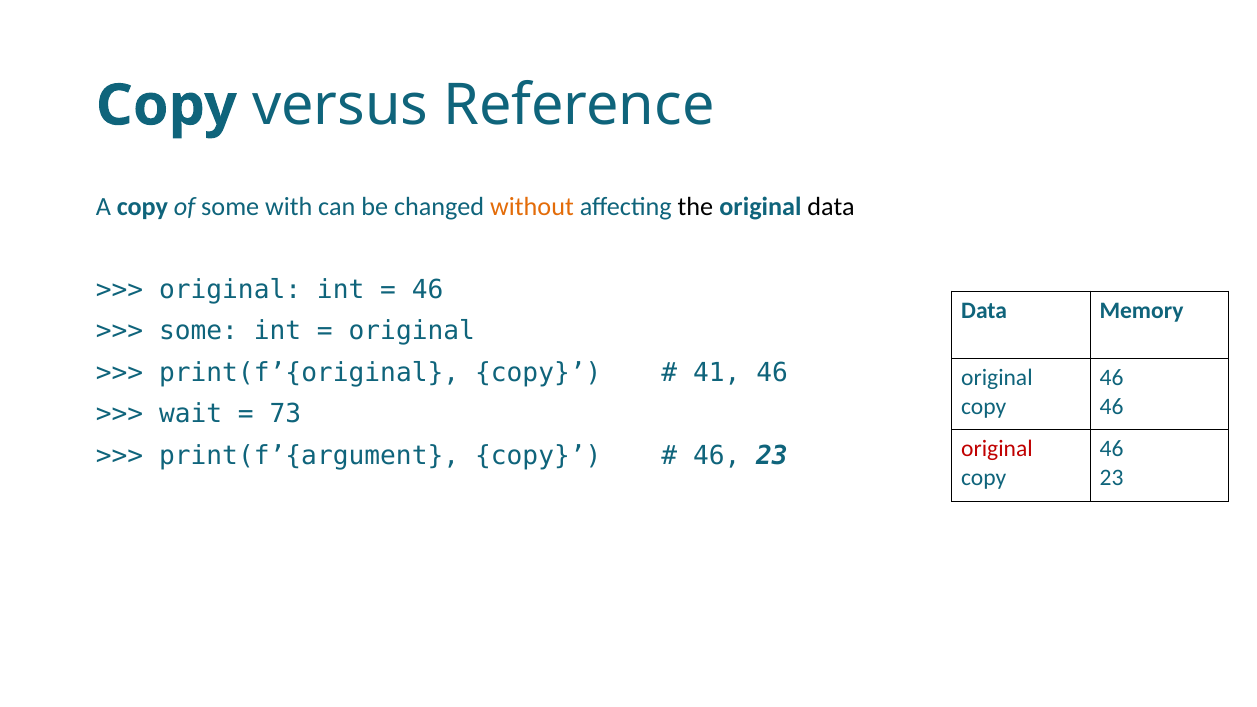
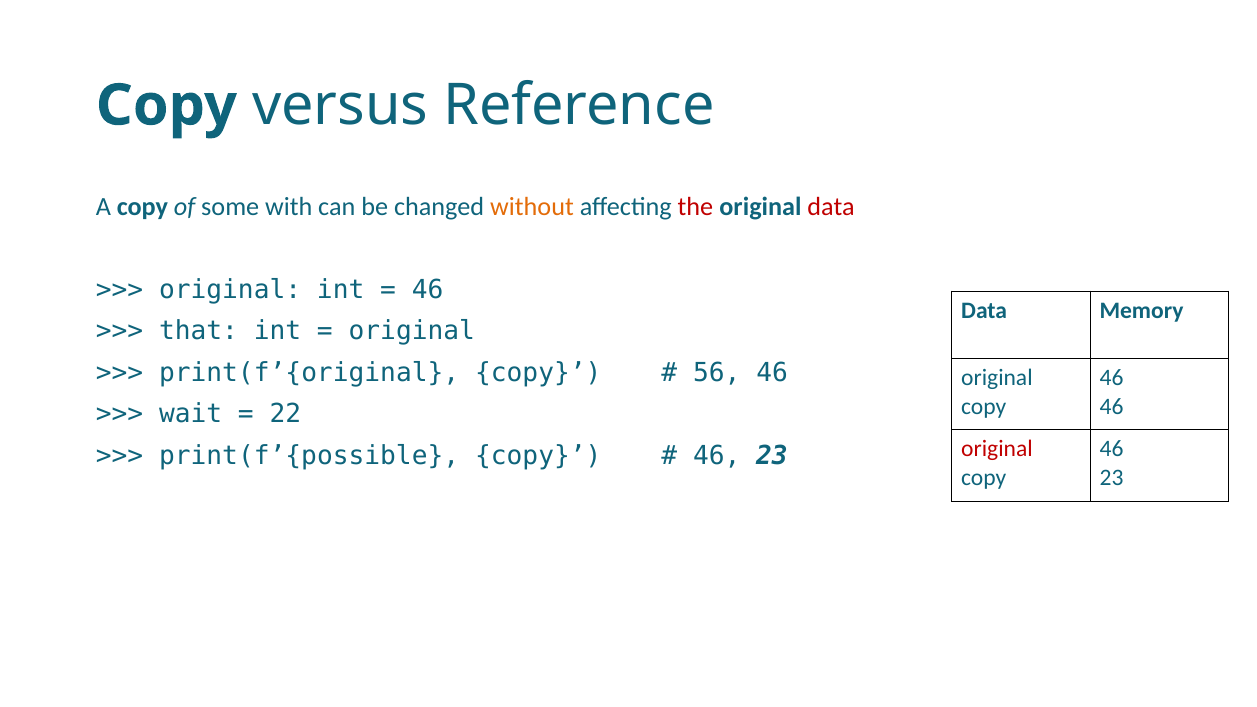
the colour: black -> red
data at (831, 207) colour: black -> red
some at (199, 331): some -> that
41: 41 -> 56
73: 73 -> 22
print(f’{argument: print(f’{argument -> print(f’{possible
